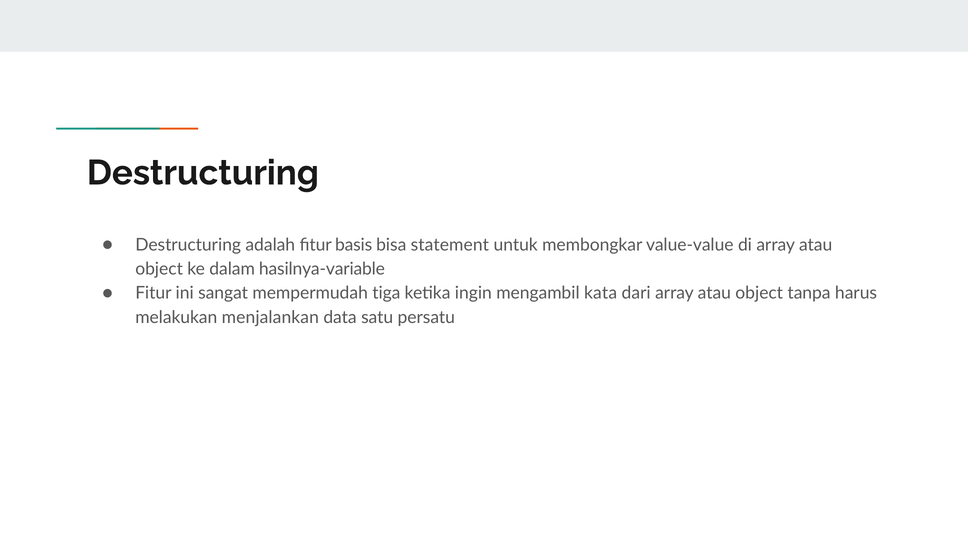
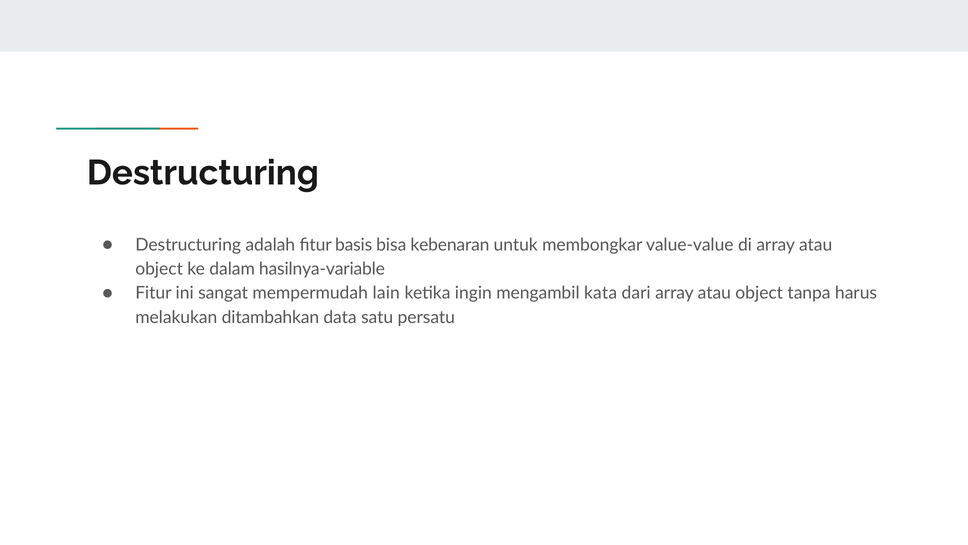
statement: statement -> kebenaran
tiga: tiga -> lain
menjalankan: menjalankan -> ditambahkan
